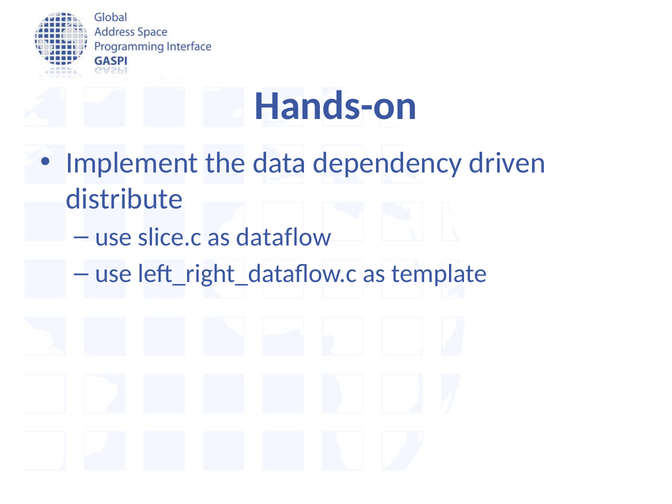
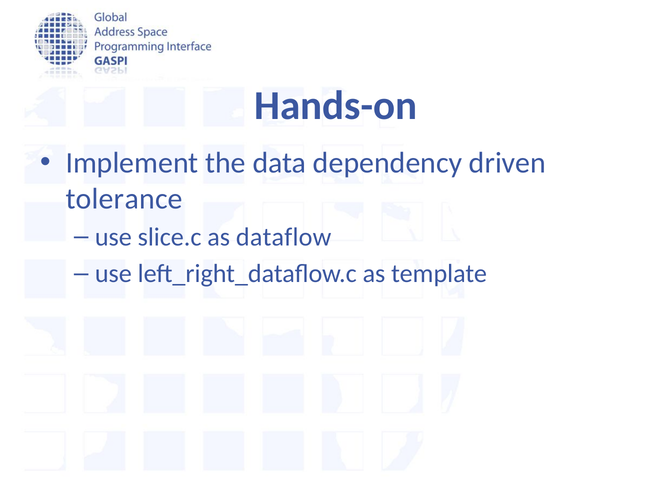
distribute: distribute -> tolerance
